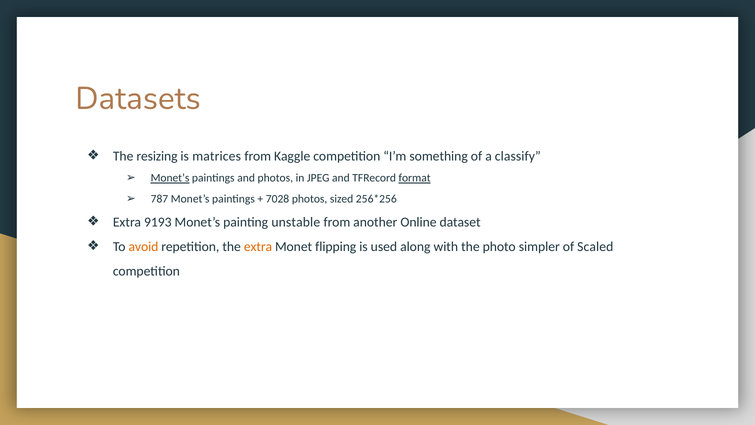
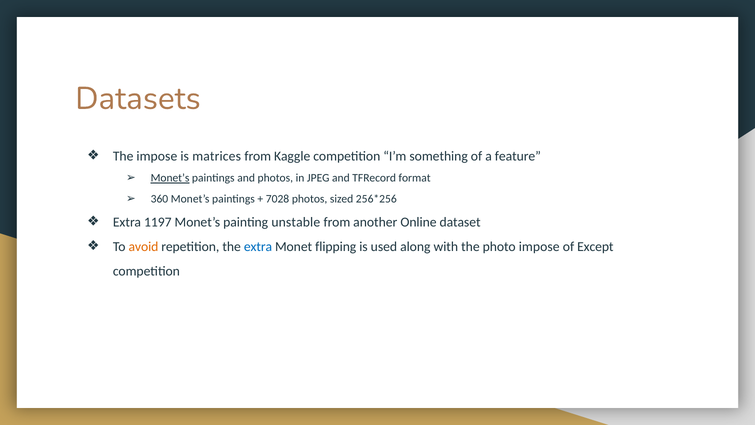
The resizing: resizing -> impose
classify: classify -> feature
format underline: present -> none
787: 787 -> 360
9193: 9193 -> 1197
extra at (258, 246) colour: orange -> blue
photo simpler: simpler -> impose
Scaled: Scaled -> Except
